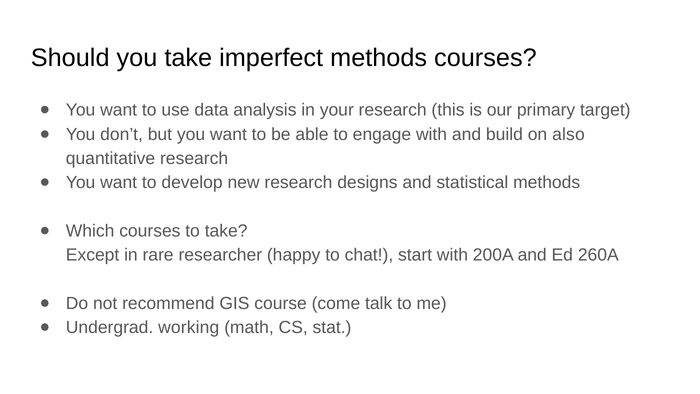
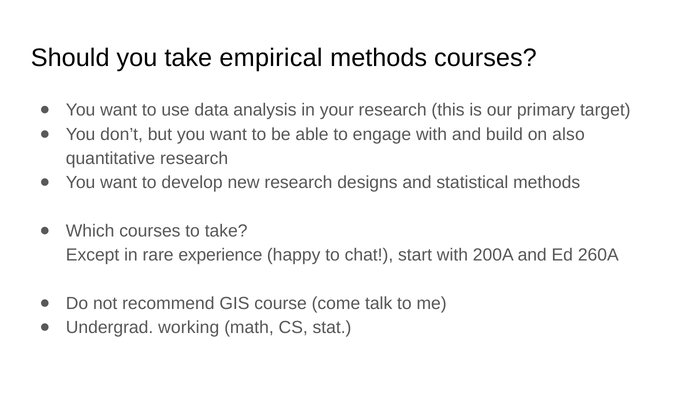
imperfect: imperfect -> empirical
researcher: researcher -> experience
